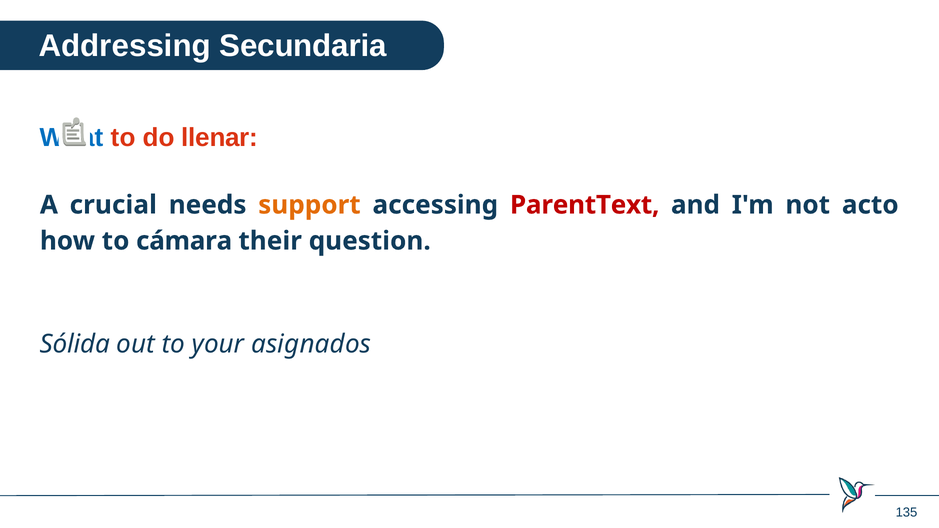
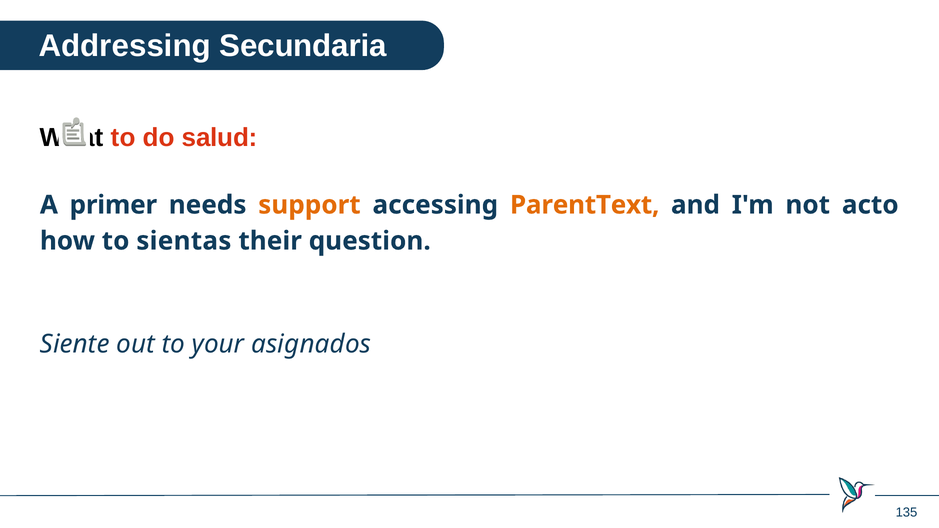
What colour: blue -> black
llenar: llenar -> salud
crucial: crucial -> primer
ParentText colour: red -> orange
cámara: cámara -> sientas
Sólida: Sólida -> Siente
